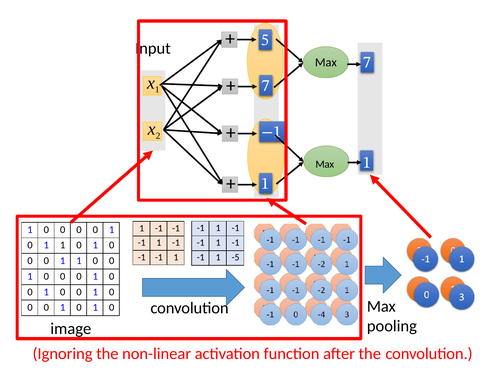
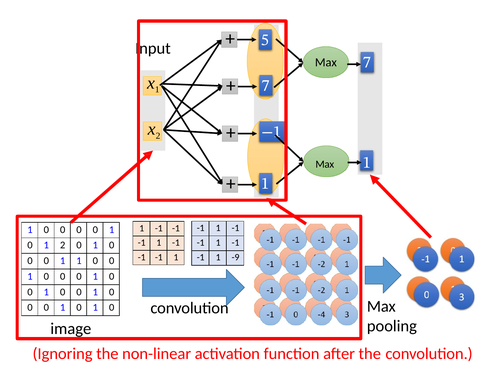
1 at (63, 245): 1 -> 2
-5: -5 -> -9
